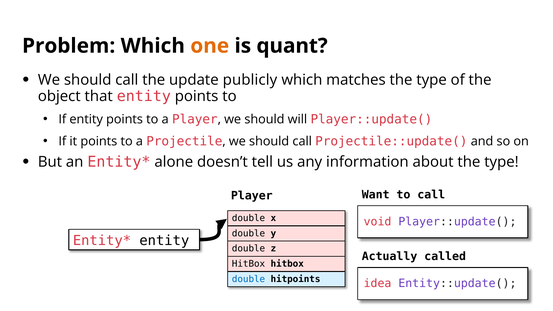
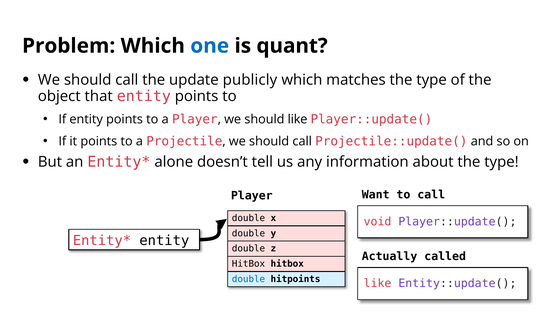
one colour: orange -> blue
should will: will -> like
idea at (378, 284): idea -> like
